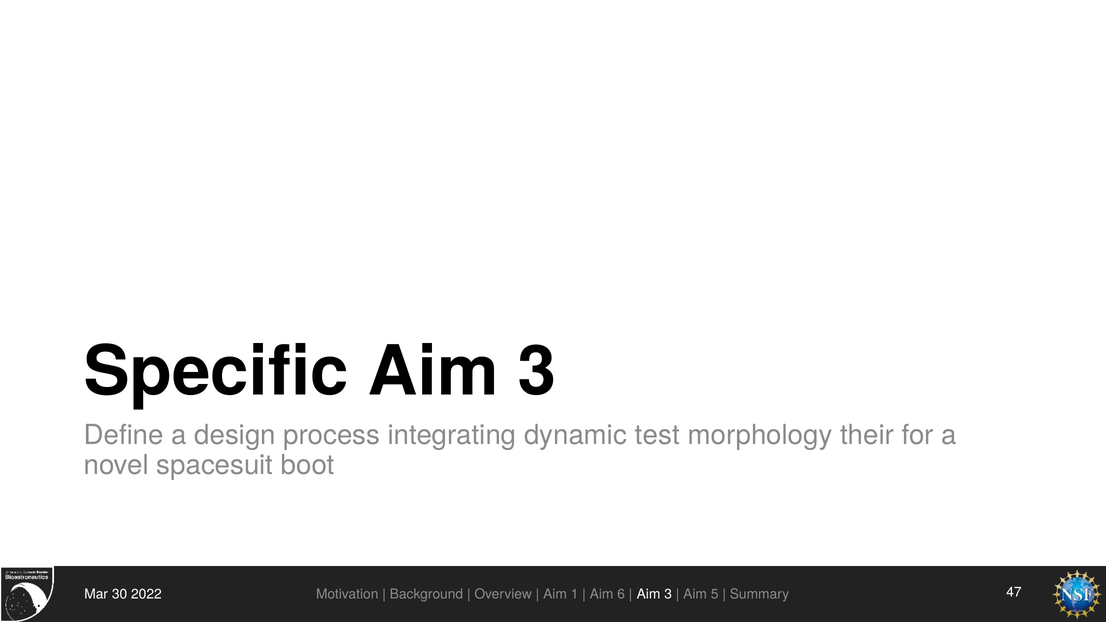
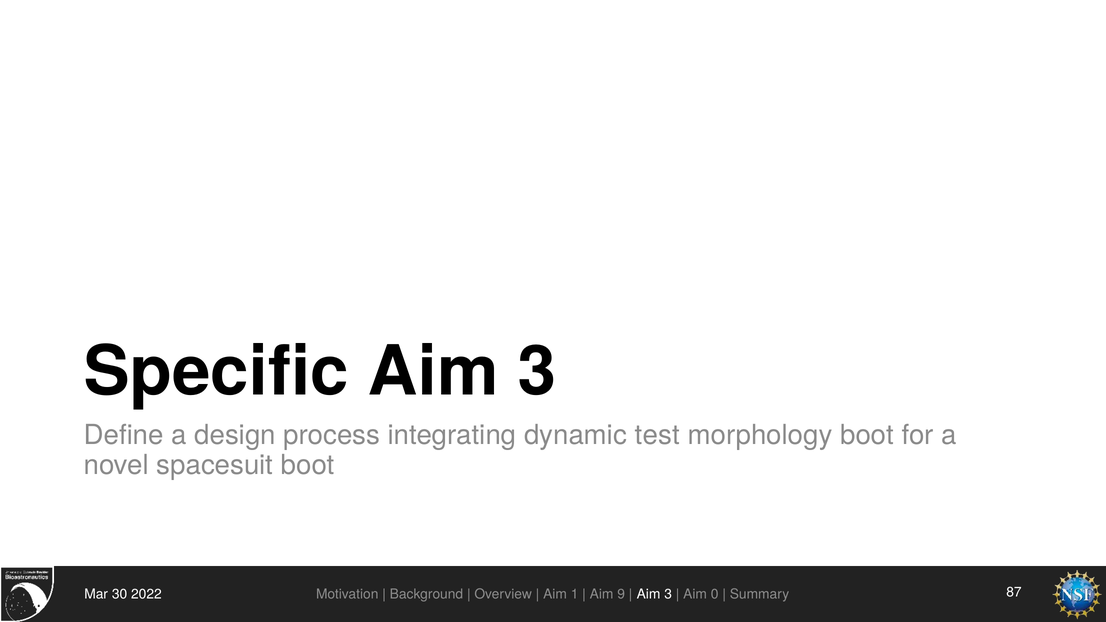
morphology their: their -> boot
6: 6 -> 9
5: 5 -> 0
47: 47 -> 87
